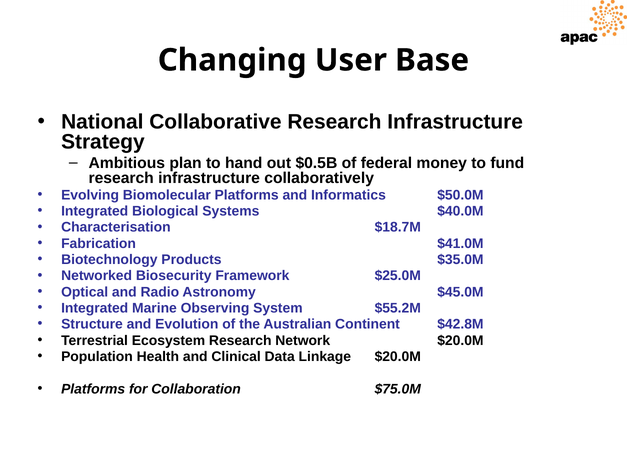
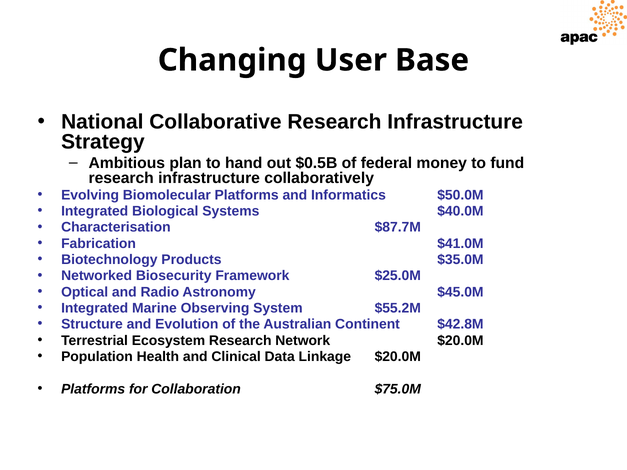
$18.7M: $18.7M -> $87.7M
